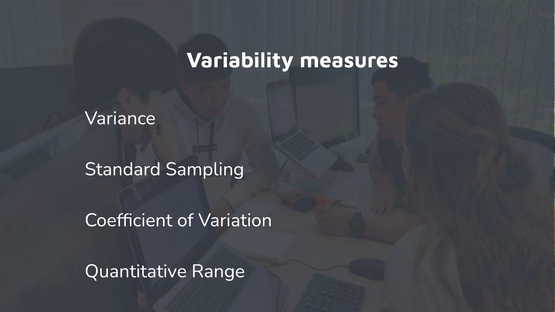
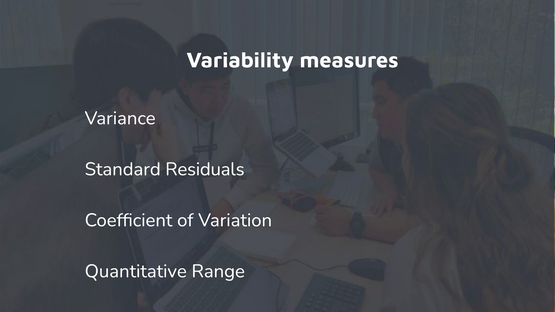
Sampling: Sampling -> Residuals
